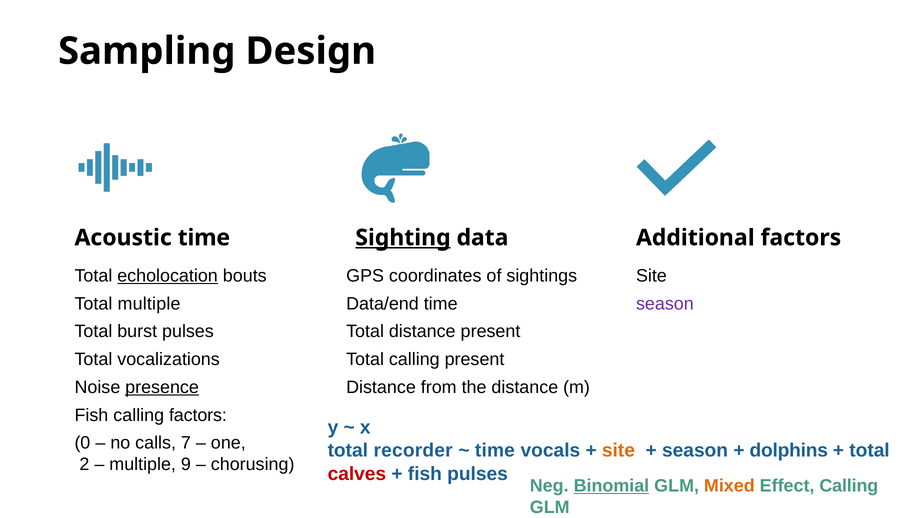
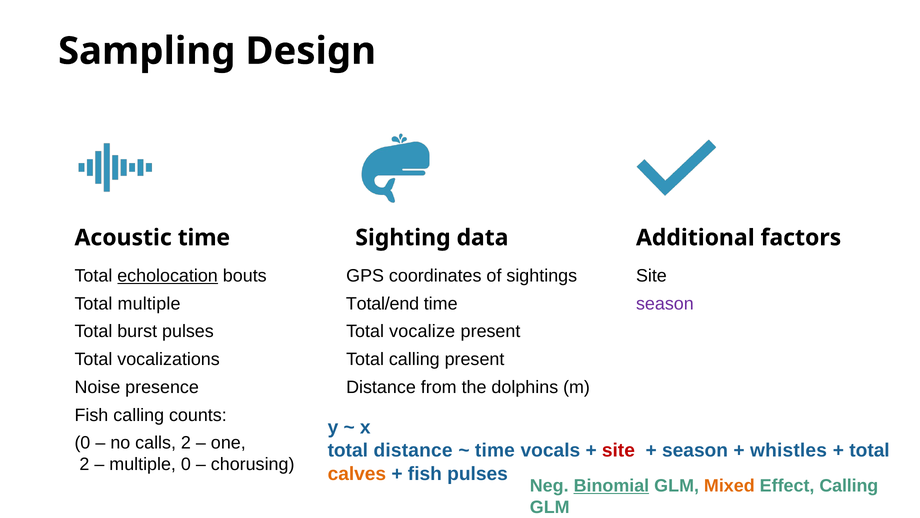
Sighting underline: present -> none
Data/end: Data/end -> Total/end
Total distance: distance -> vocalize
presence underline: present -> none
the distance: distance -> dolphins
calling factors: factors -> counts
calls 7: 7 -> 2
total recorder: recorder -> distance
site at (618, 450) colour: orange -> red
dolphins: dolphins -> whistles
multiple 9: 9 -> 0
calves colour: red -> orange
